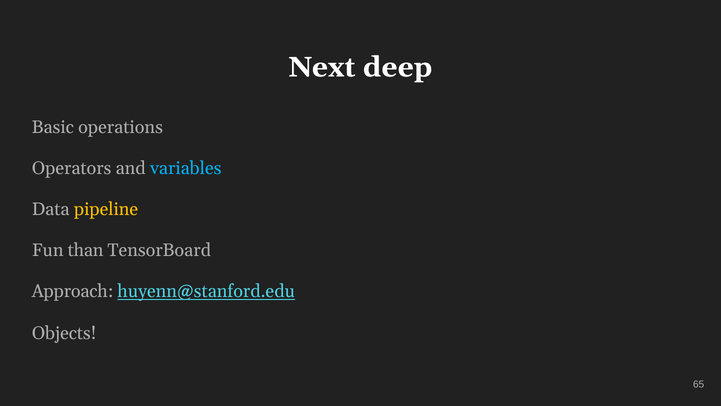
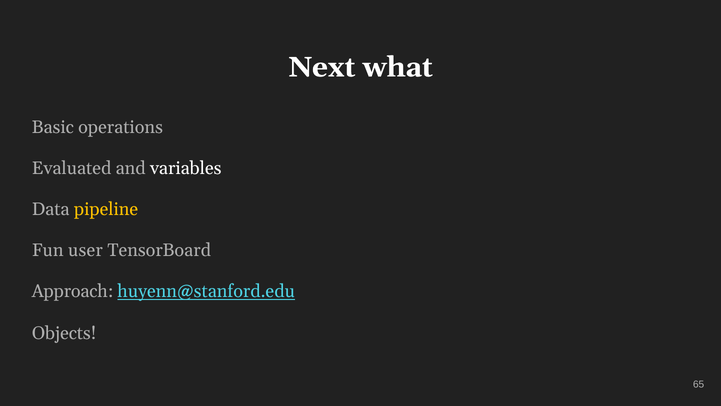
deep: deep -> what
Operators: Operators -> Evaluated
variables colour: light blue -> white
than: than -> user
